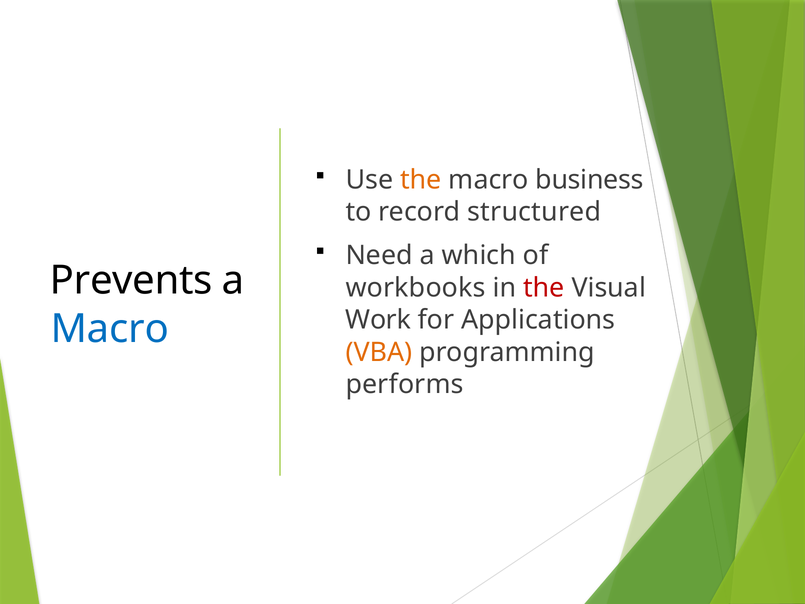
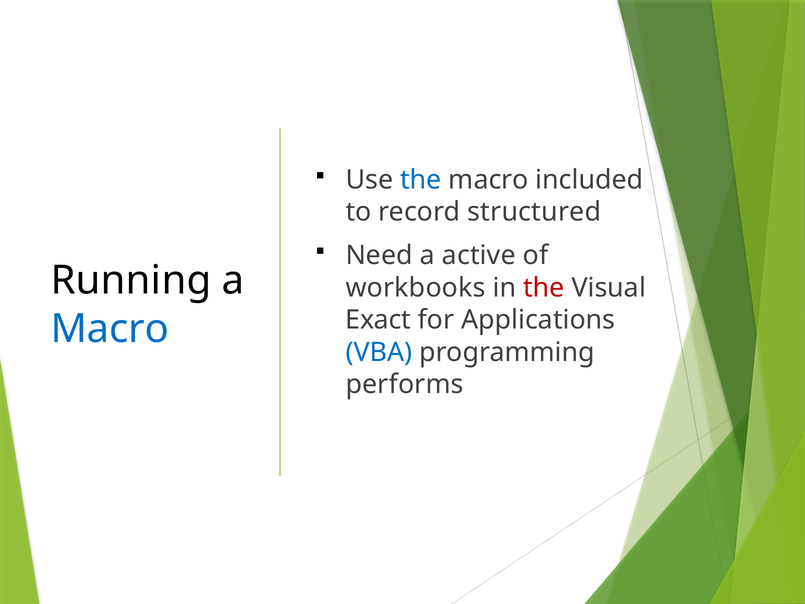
the at (421, 180) colour: orange -> blue
business: business -> included
which: which -> active
Prevents: Prevents -> Running
Work: Work -> Exact
VBA colour: orange -> blue
